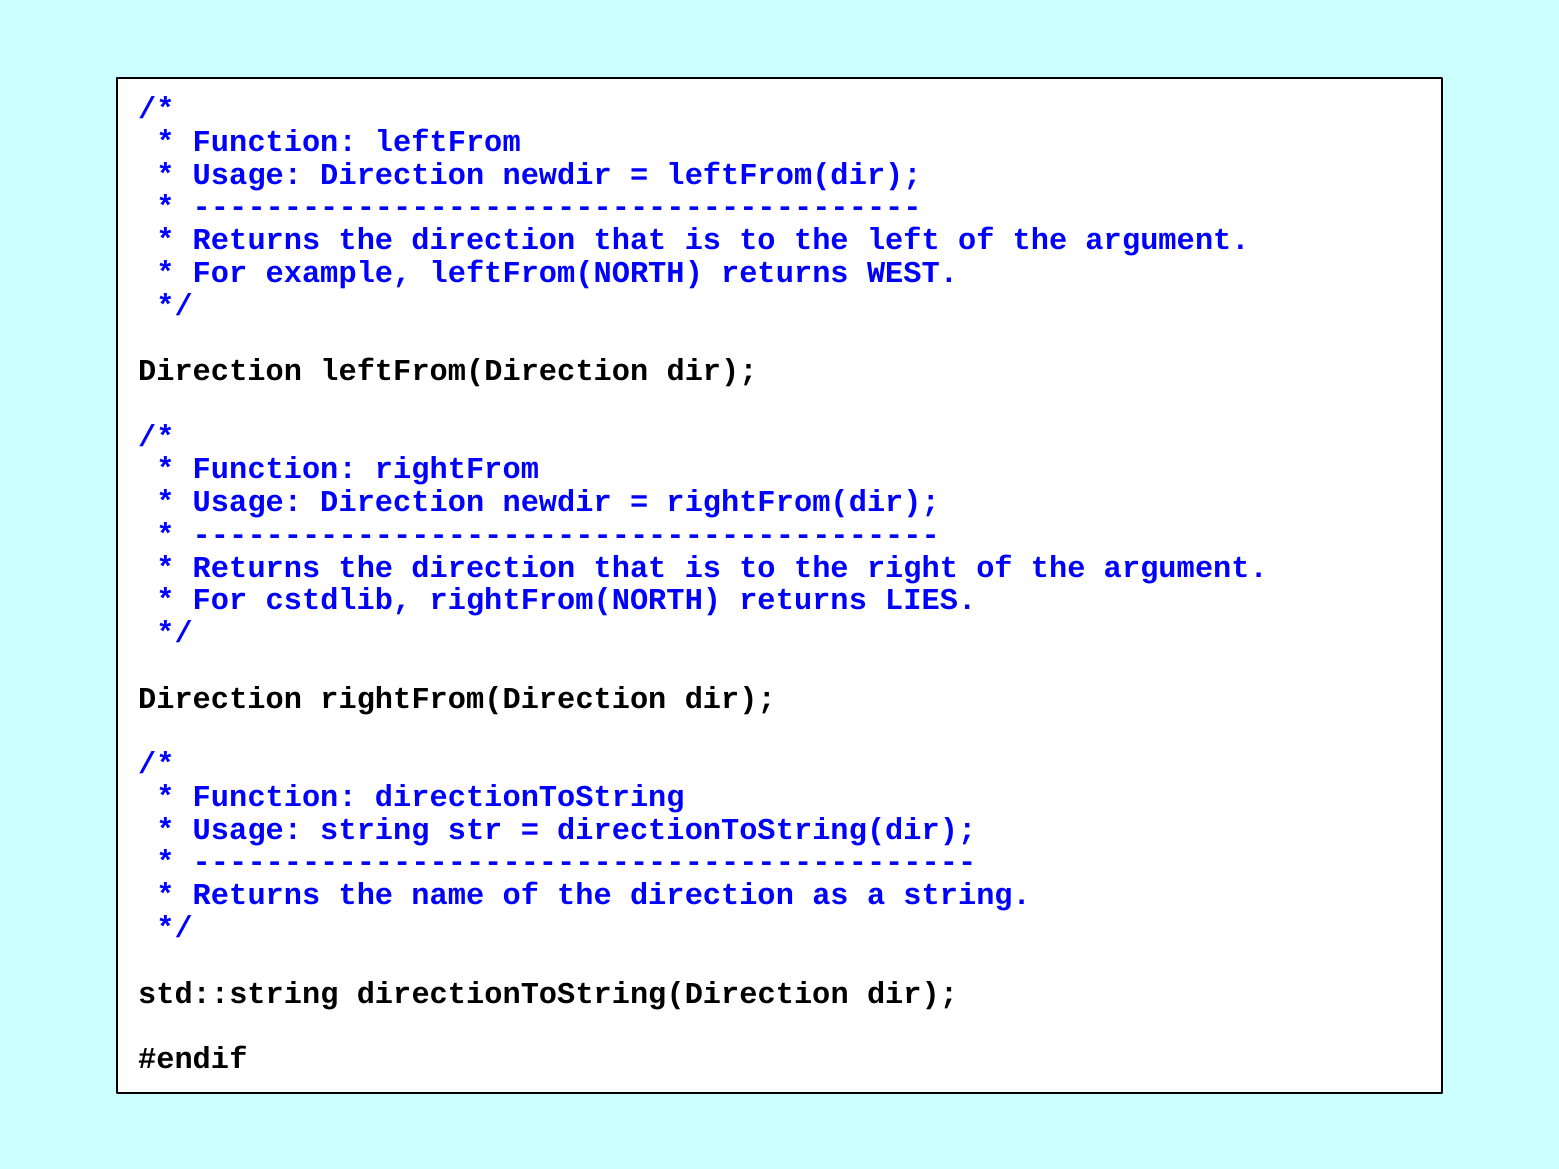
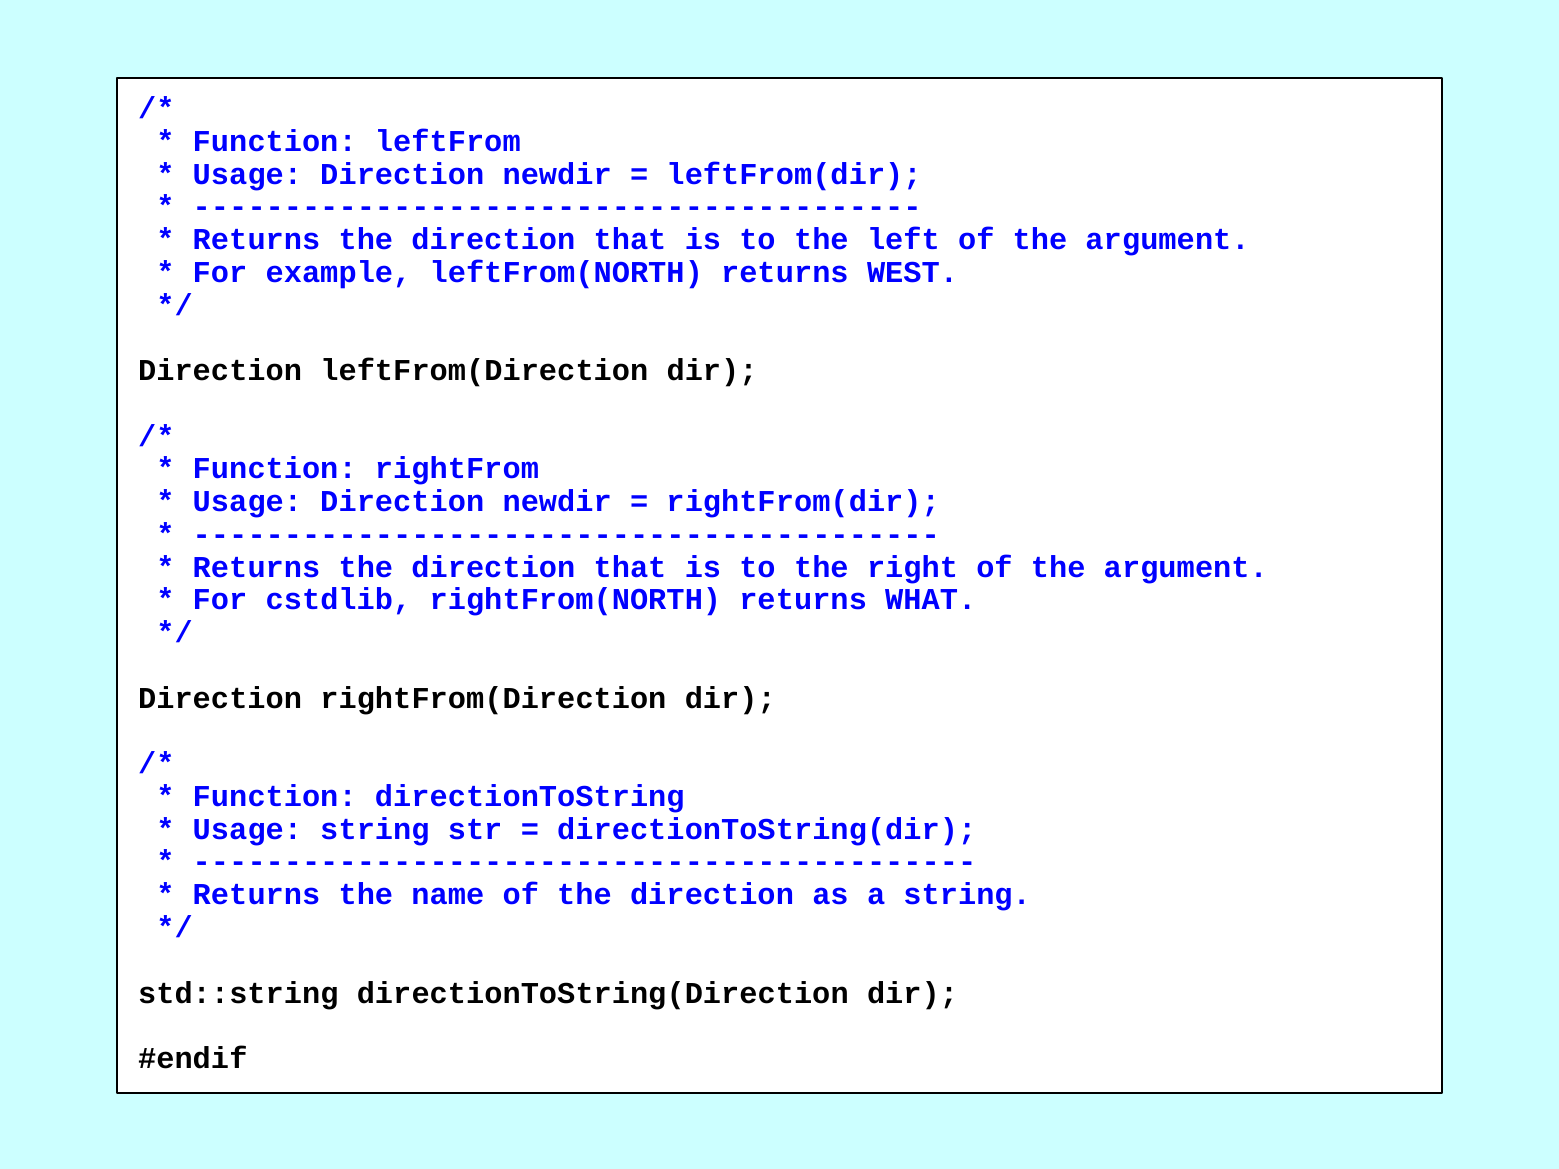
LIES: LIES -> WHAT
